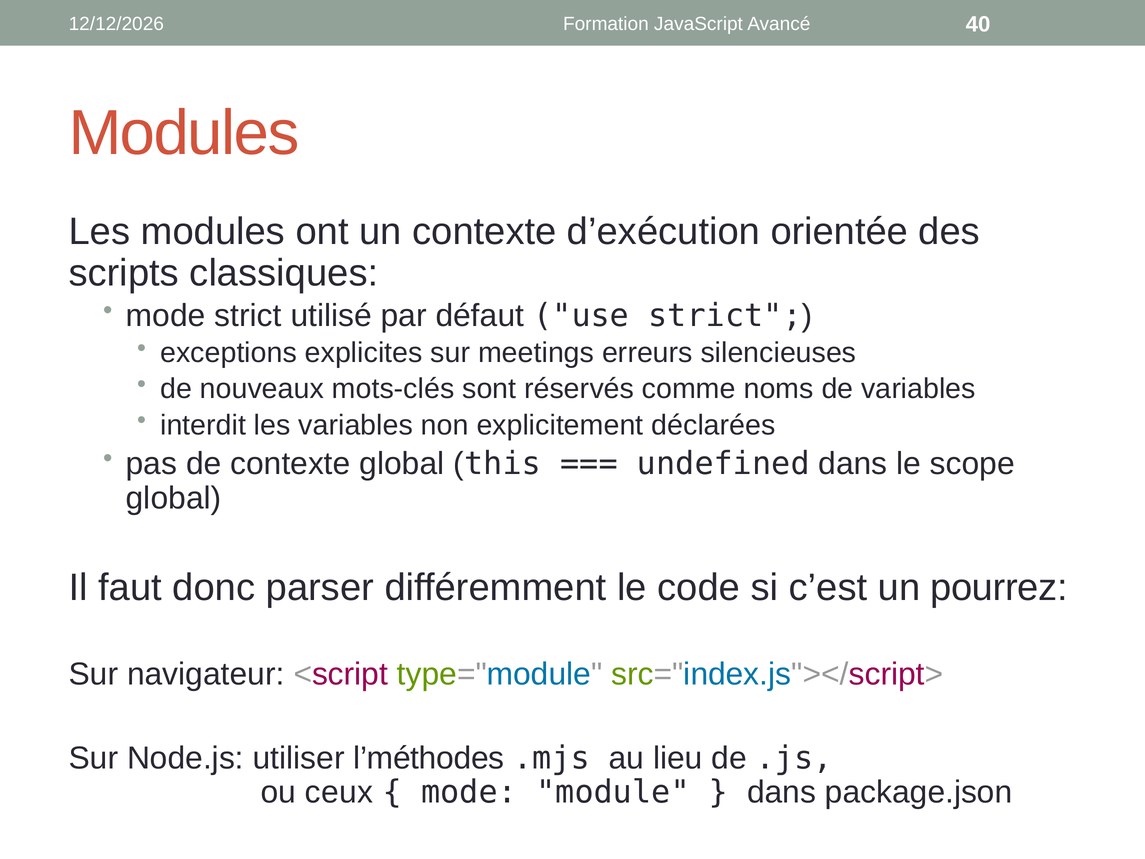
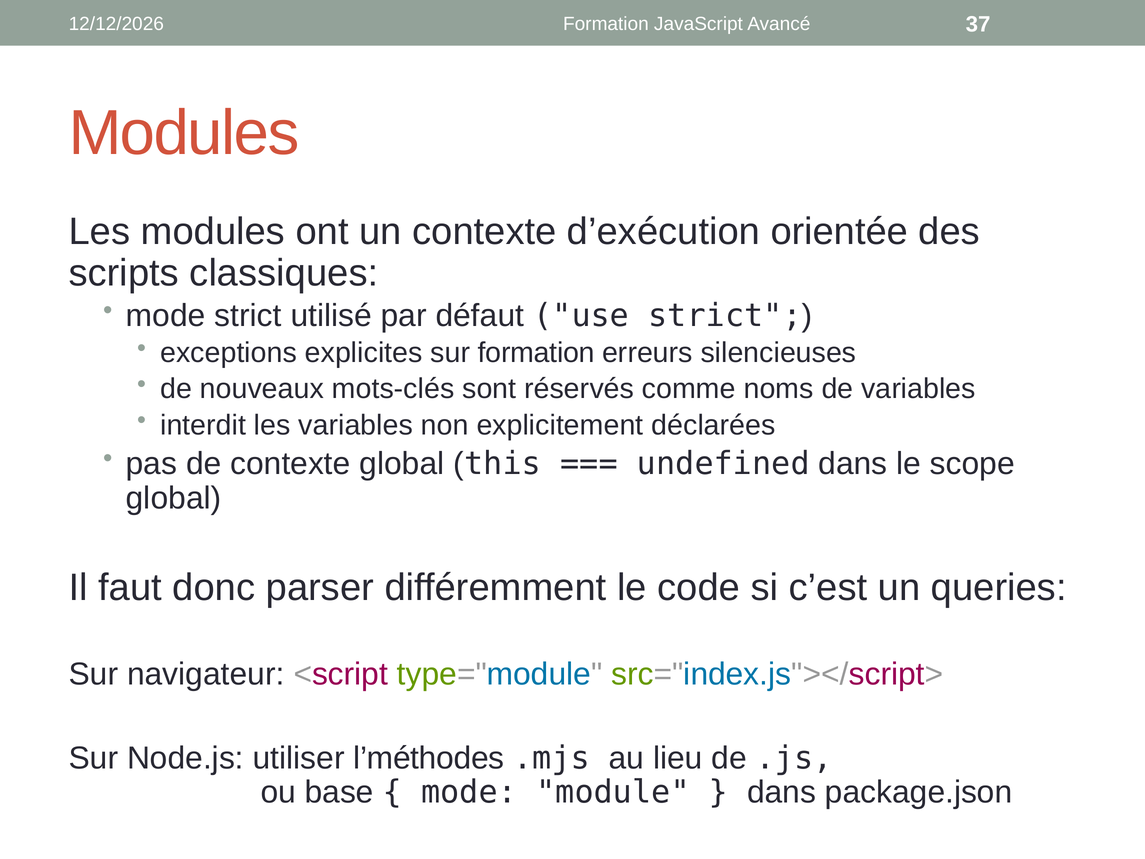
40: 40 -> 37
sur meetings: meetings -> formation
pourrez: pourrez -> queries
ceux: ceux -> base
